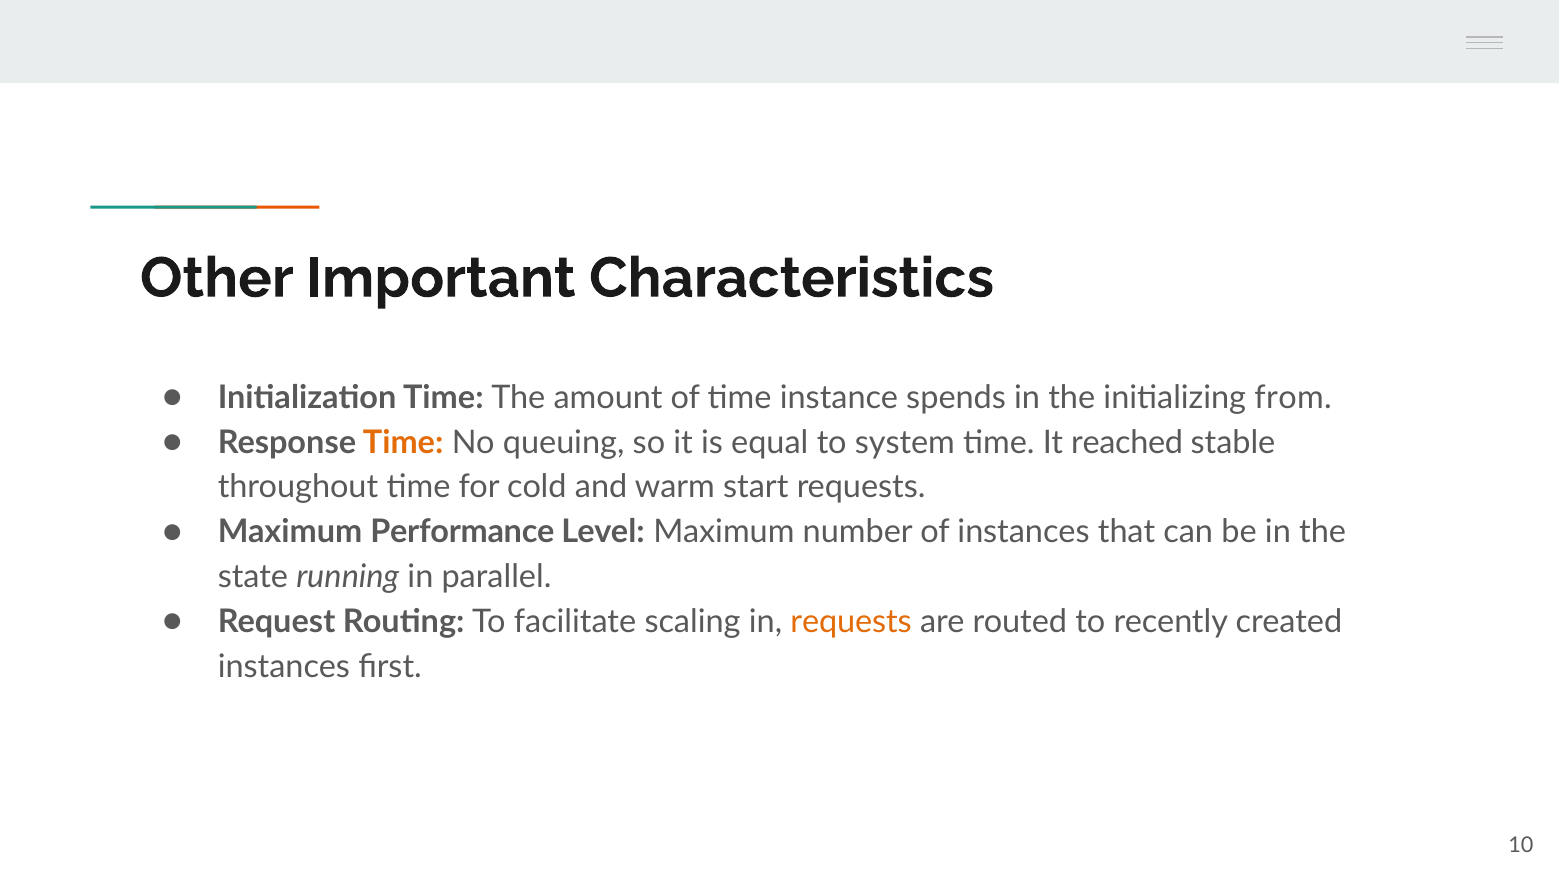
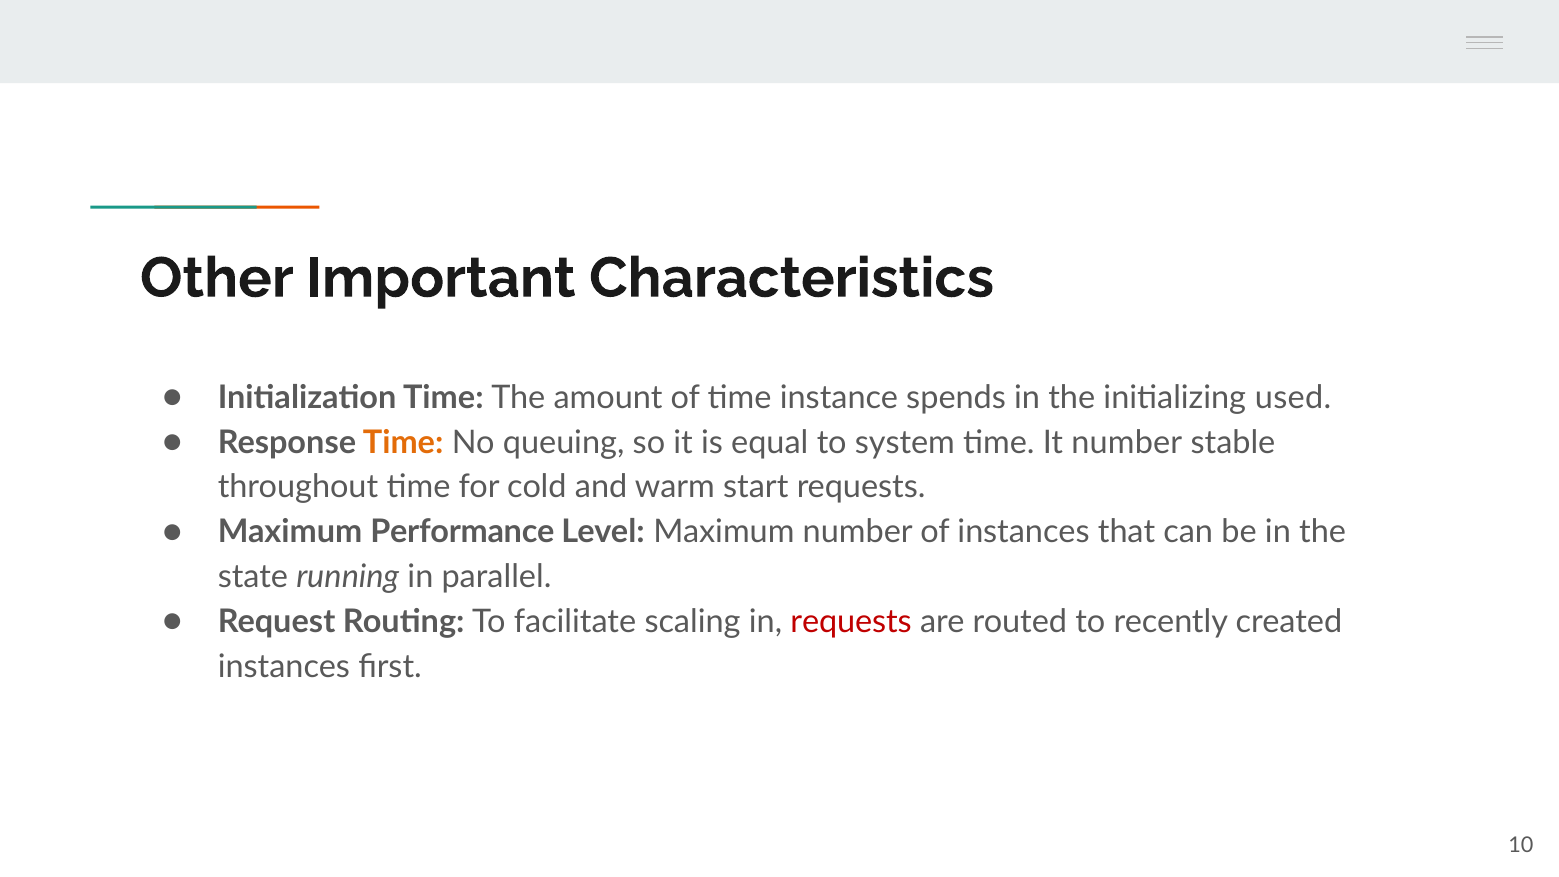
from: from -> used
It reached: reached -> number
requests at (851, 622) colour: orange -> red
